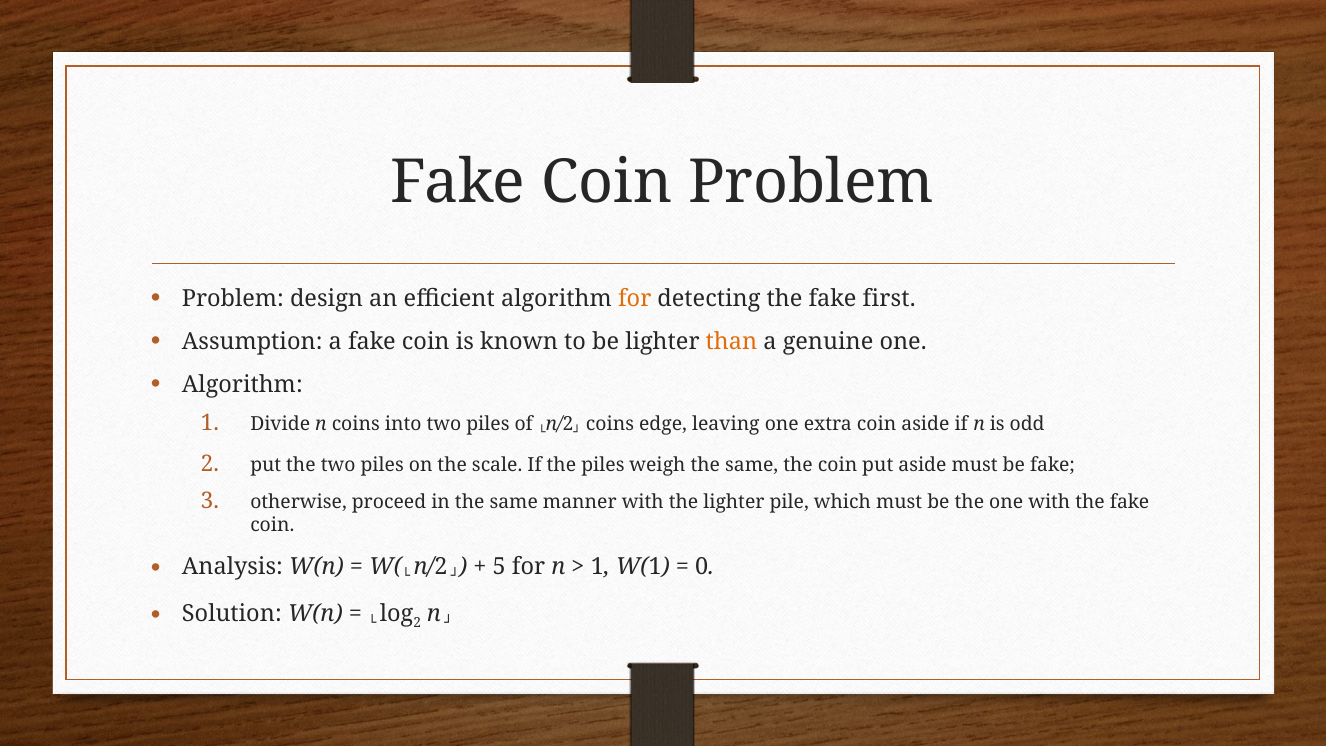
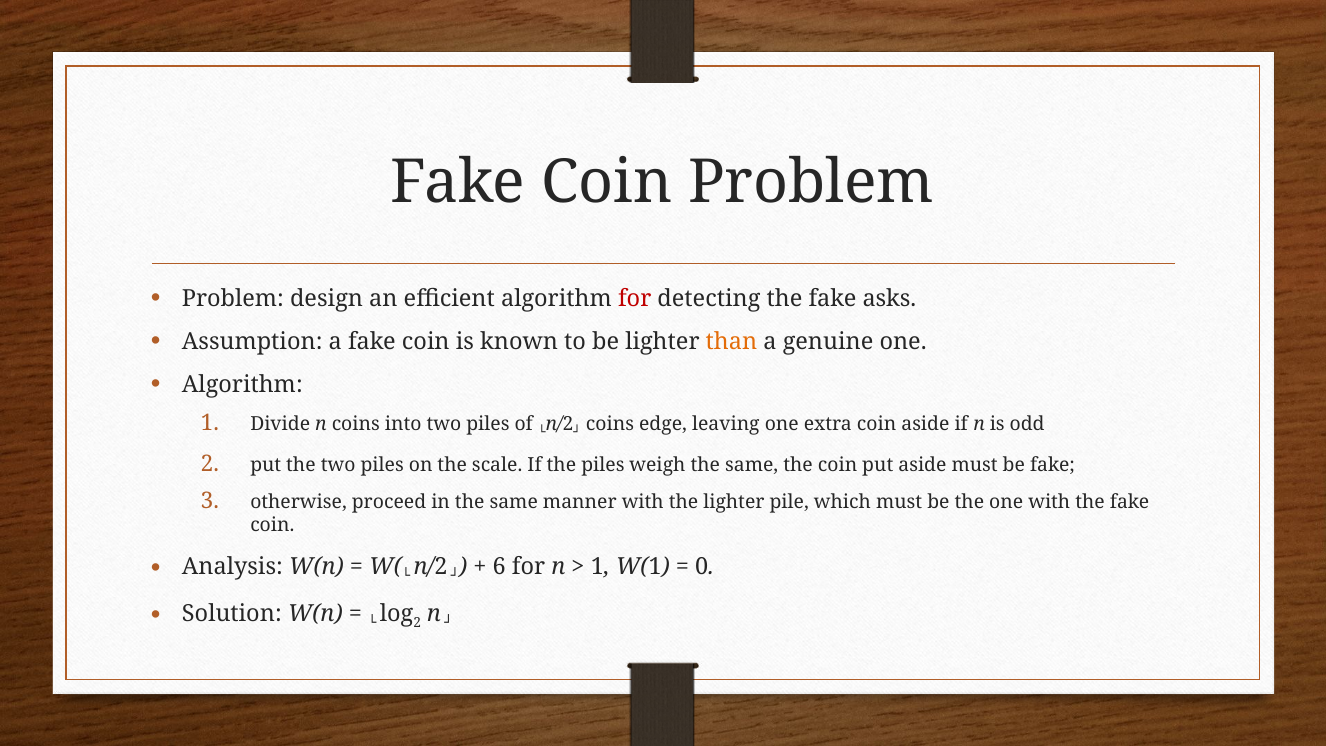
for at (635, 299) colour: orange -> red
first: first -> asks
5: 5 -> 6
